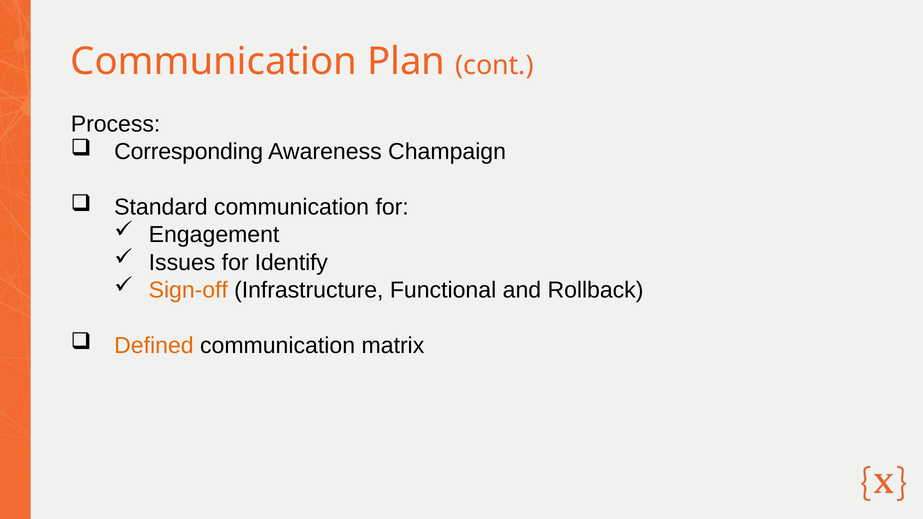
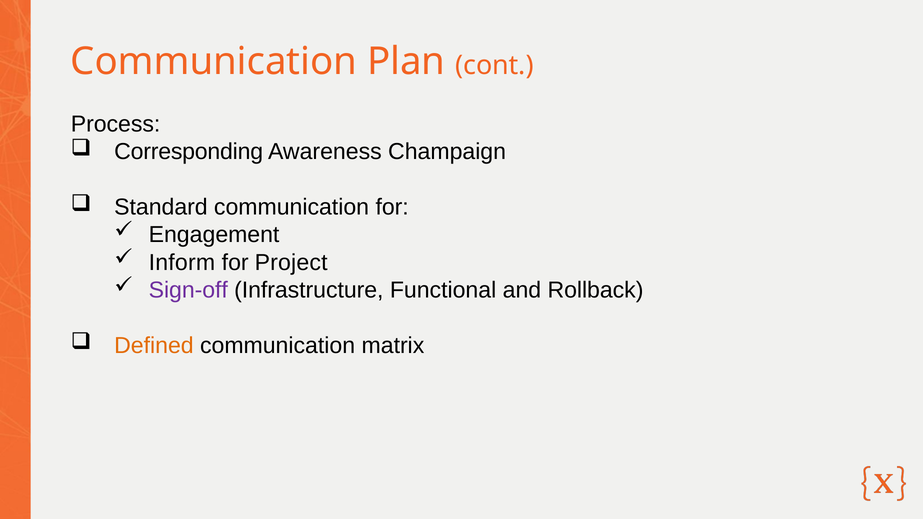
Issues: Issues -> Inform
Identify: Identify -> Project
Sign-off colour: orange -> purple
